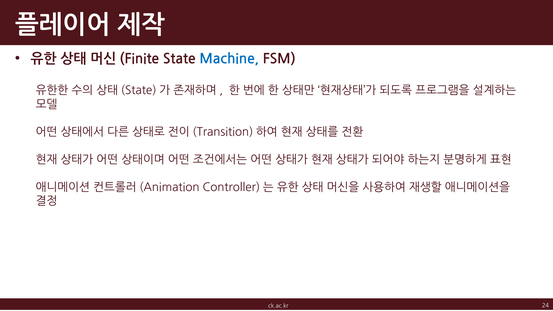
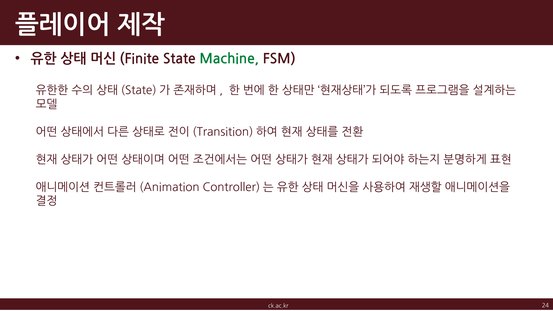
Machine colour: blue -> green
